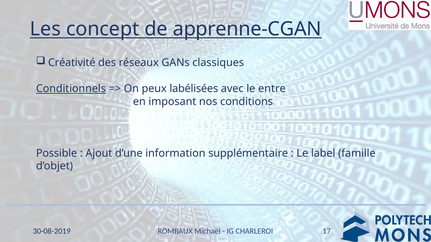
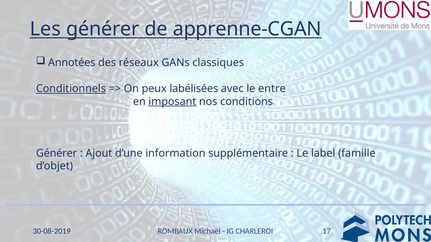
Les concept: concept -> générer
Créativité: Créativité -> Annotées
imposant underline: none -> present
Possible at (57, 153): Possible -> Générer
